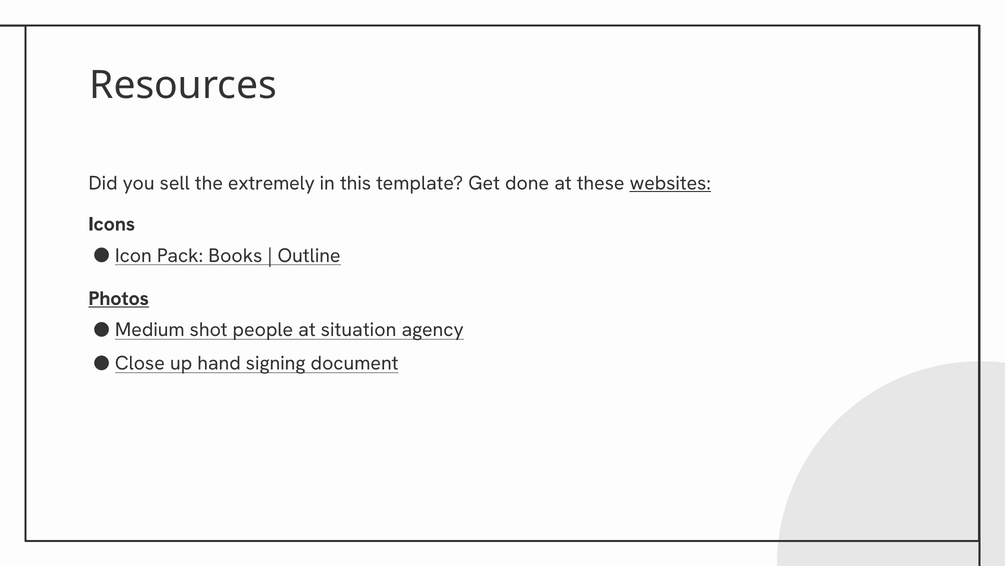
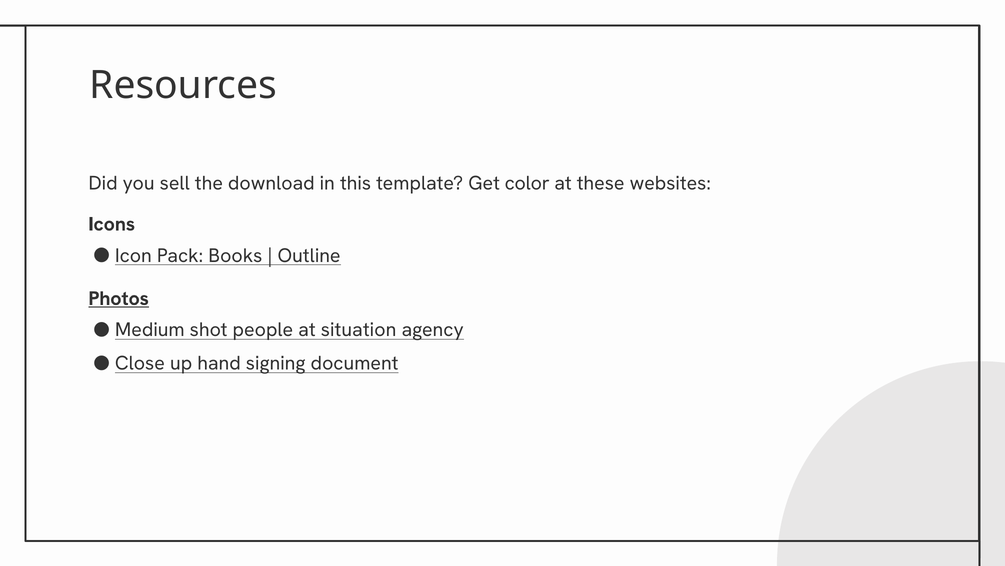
extremely: extremely -> download
done: done -> color
websites underline: present -> none
